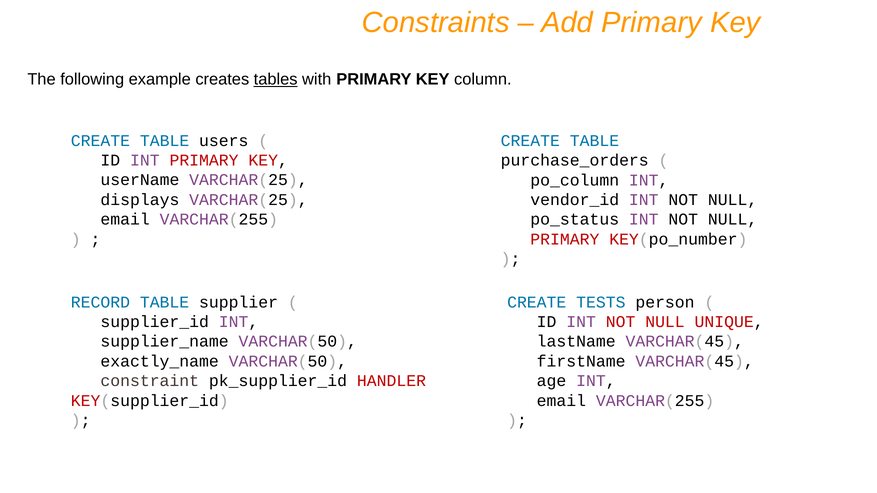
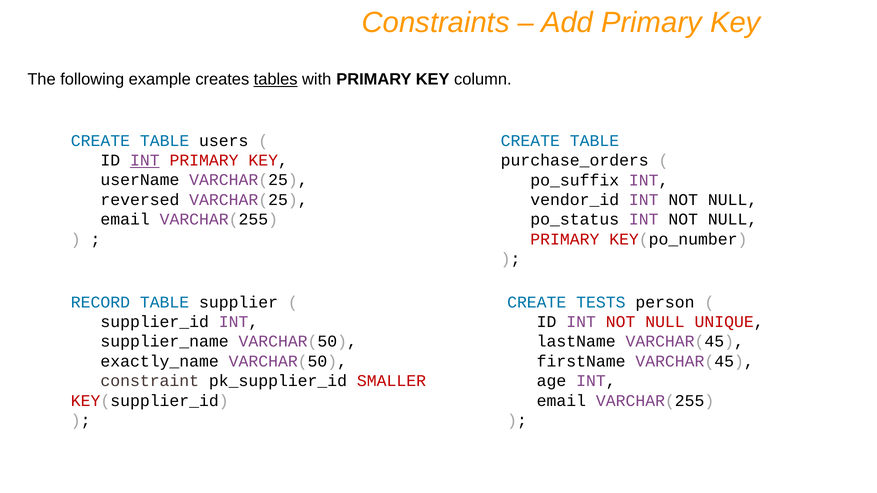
INT at (145, 160) underline: none -> present
po_column: po_column -> po_suffix
displays: displays -> reversed
HANDLER: HANDLER -> SMALLER
